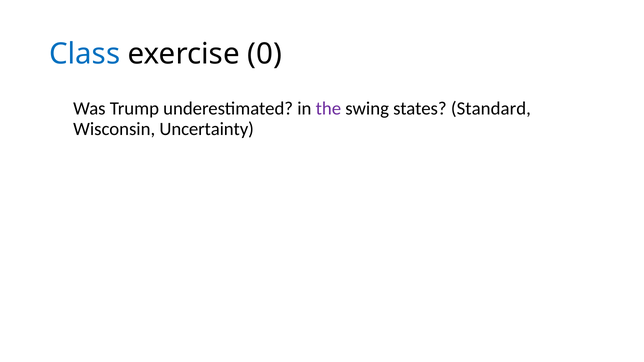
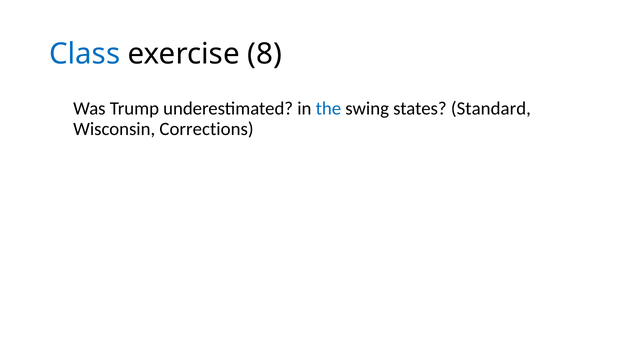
0: 0 -> 8
the colour: purple -> blue
Uncertainty: Uncertainty -> Corrections
